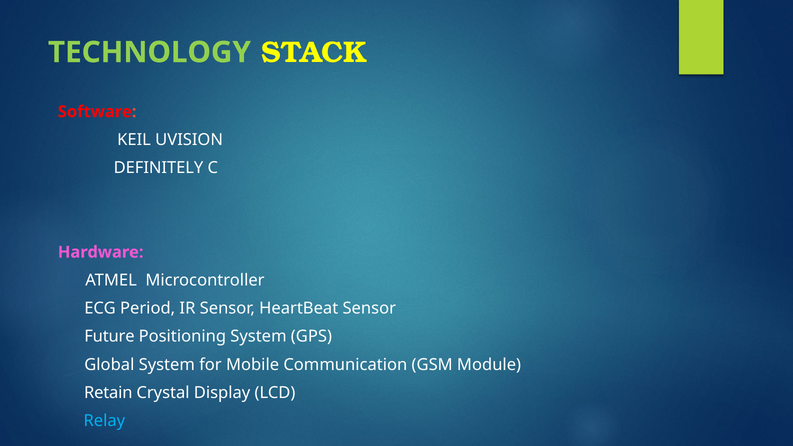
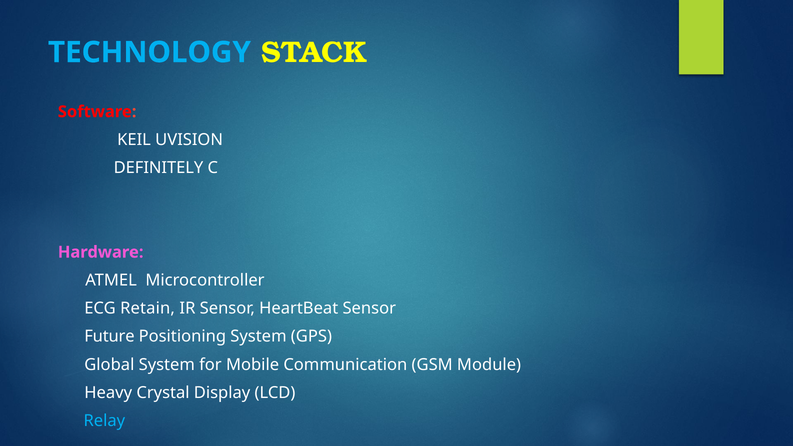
TECHNOLOGY colour: light green -> light blue
Period: Period -> Retain
Retain: Retain -> Heavy
